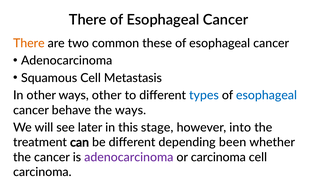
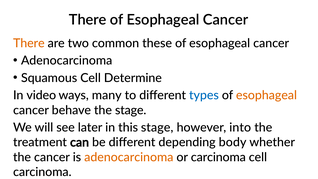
Metastasis: Metastasis -> Determine
In other: other -> video
ways other: other -> many
esophageal at (266, 95) colour: blue -> orange
the ways: ways -> stage
been: been -> body
adenocarcinoma at (129, 157) colour: purple -> orange
